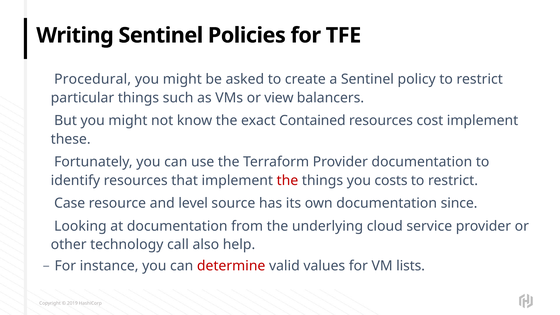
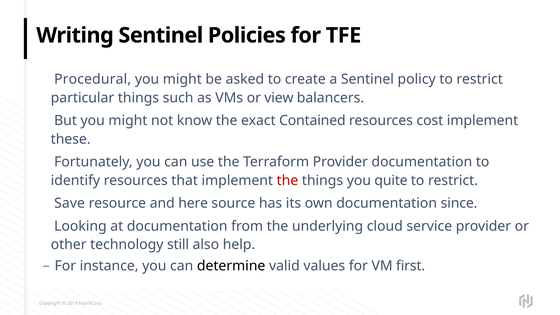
costs: costs -> quite
Case: Case -> Save
level: level -> here
call: call -> still
determine colour: red -> black
lists: lists -> first
